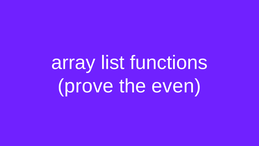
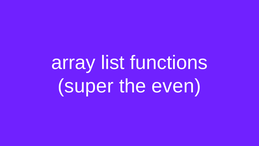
prove: prove -> super
